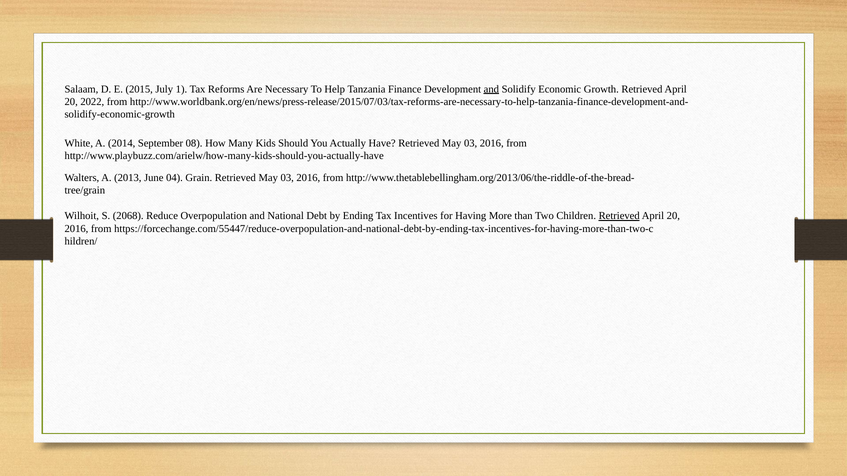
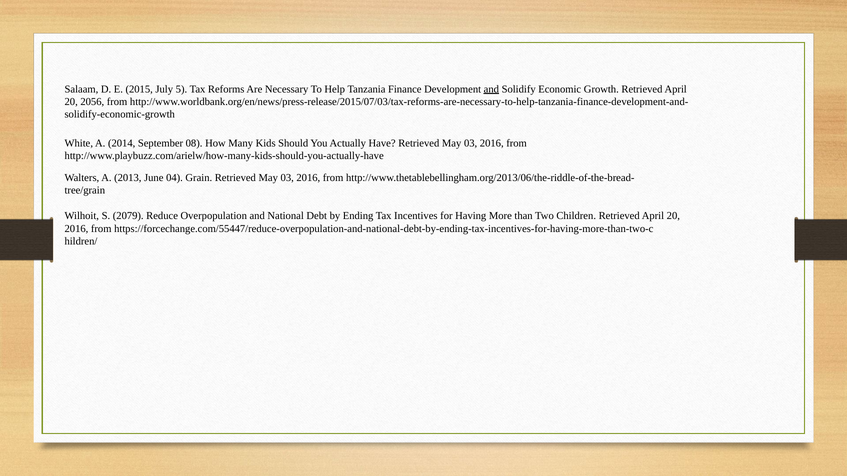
1: 1 -> 5
2022: 2022 -> 2056
2068: 2068 -> 2079
Retrieved at (619, 216) underline: present -> none
